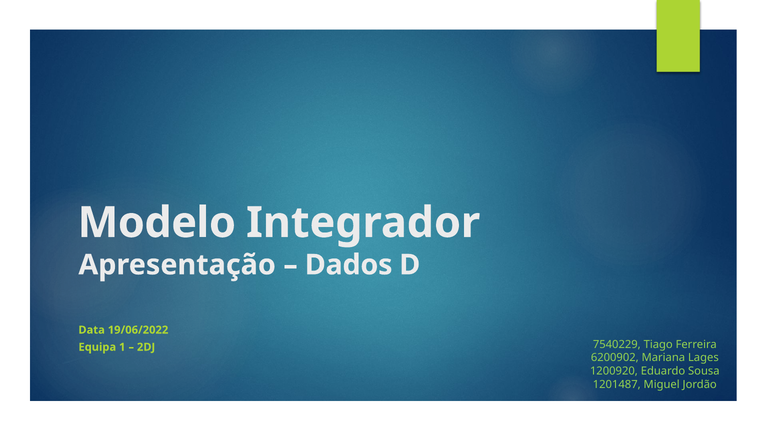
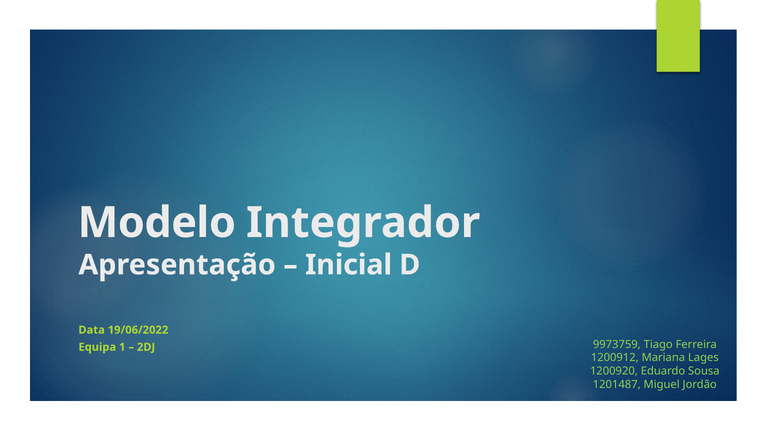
Dados: Dados -> Inicial
7540229: 7540229 -> 9973759
6200902: 6200902 -> 1200912
